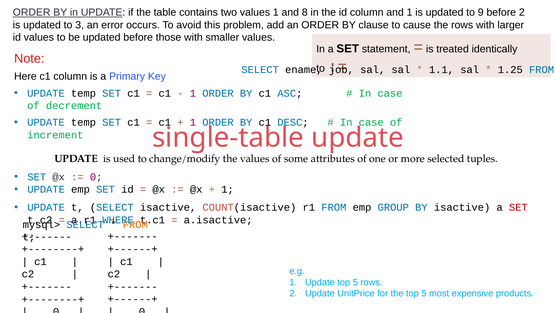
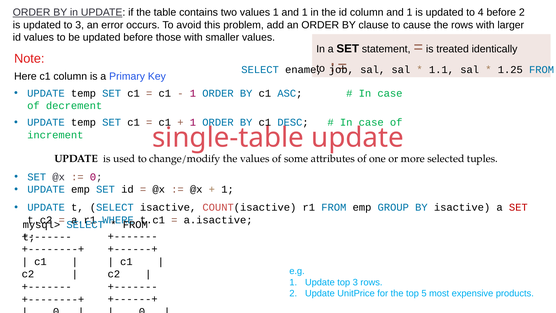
1 and 8: 8 -> 1
9: 9 -> 4
FROM at (135, 224) colour: orange -> black
Update top 5: 5 -> 3
